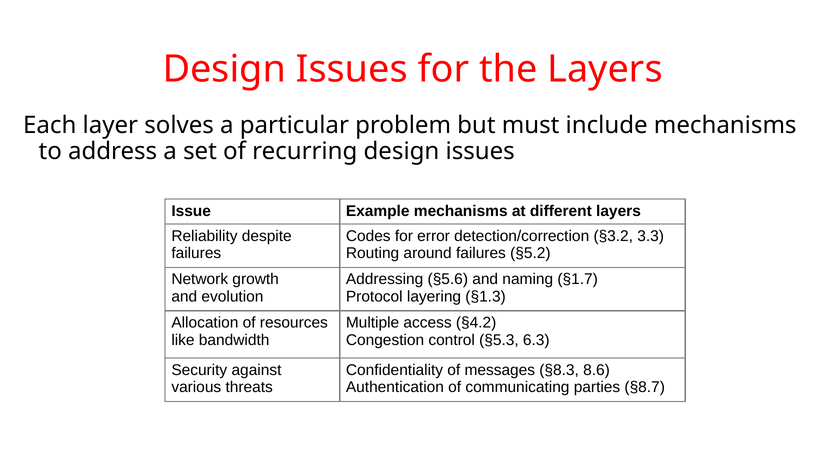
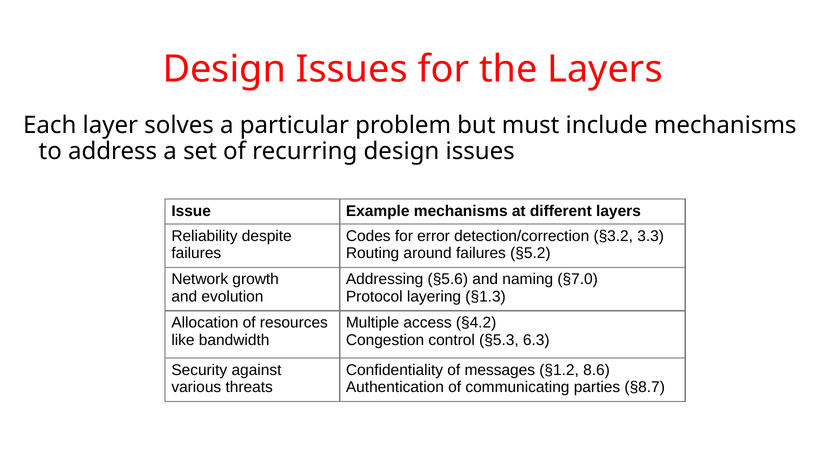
§1.7: §1.7 -> §7.0
§8.3: §8.3 -> §1.2
